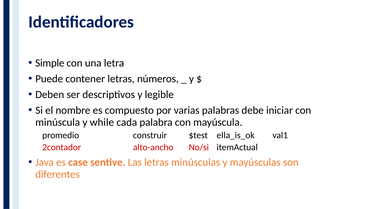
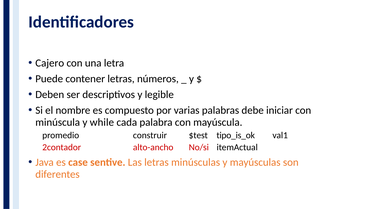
Simple: Simple -> Cajero
ella_is_ok: ella_is_ok -> tipo_is_ok
